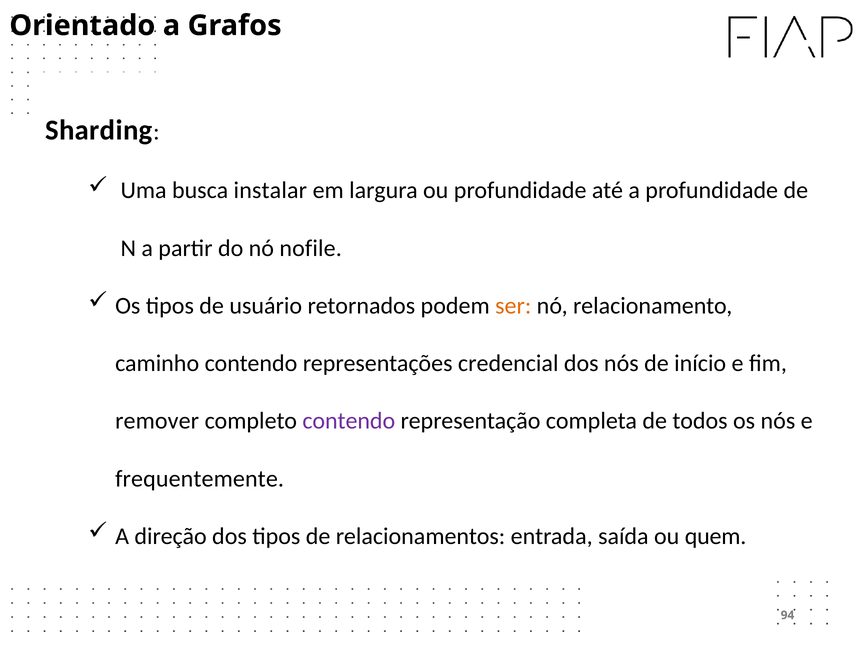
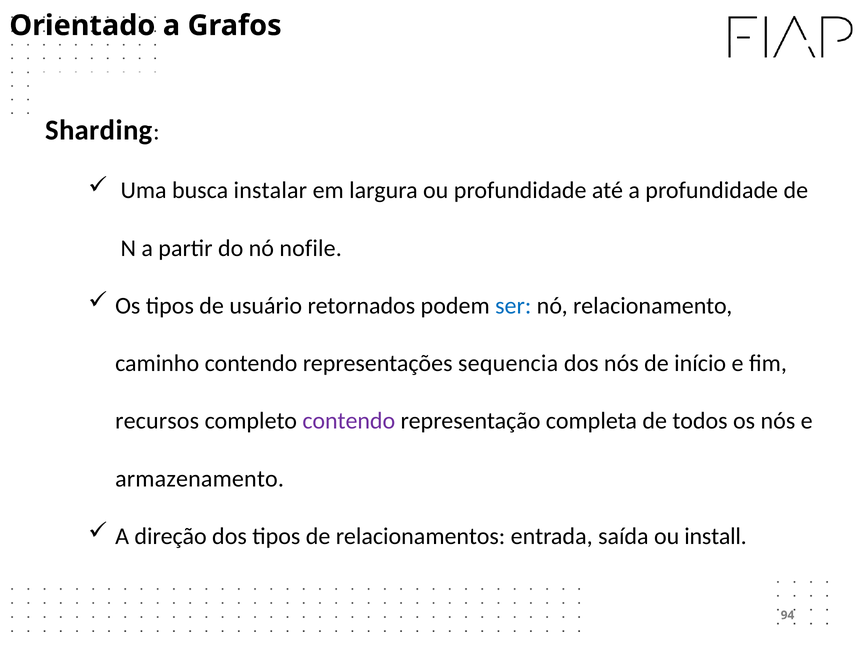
ser colour: orange -> blue
credencial: credencial -> sequencia
remover: remover -> recursos
frequentemente: frequentemente -> armazenamento
quem: quem -> install
